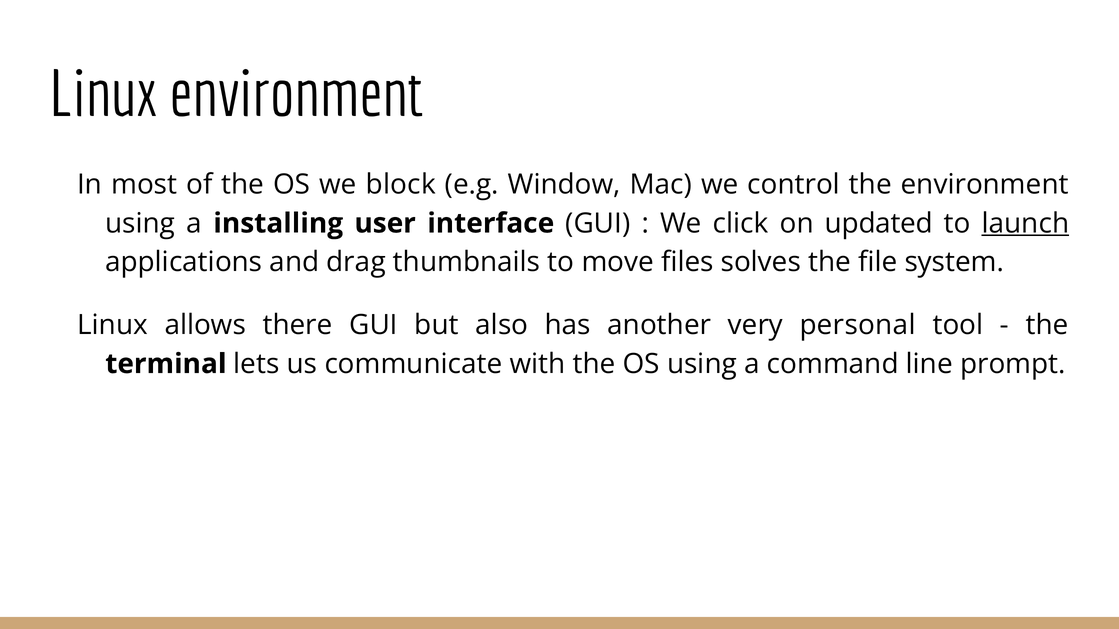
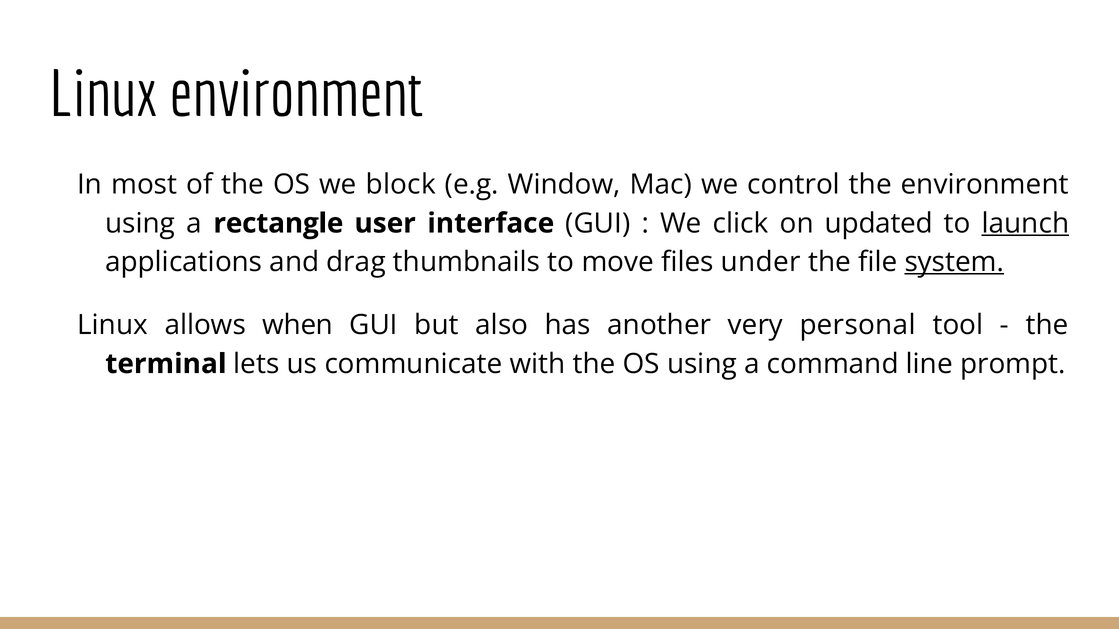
installing: installing -> rectangle
solves: solves -> under
system underline: none -> present
there: there -> when
